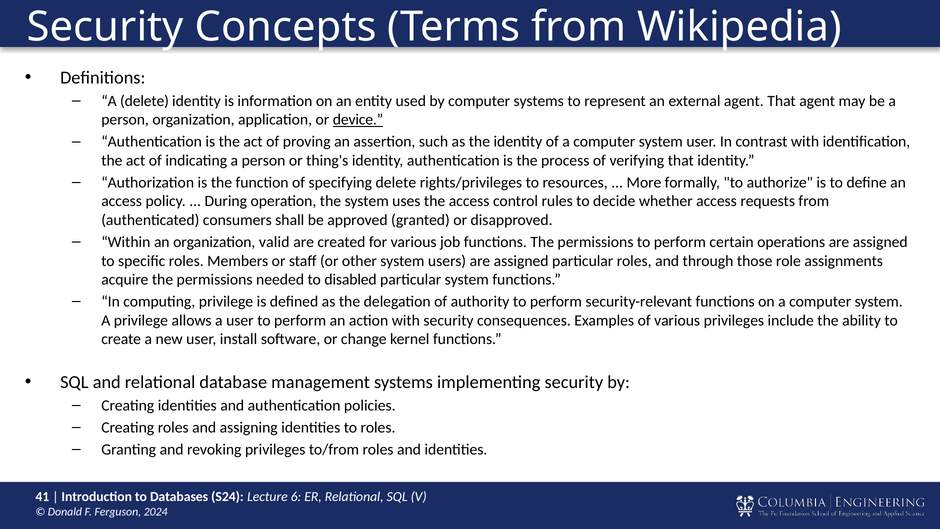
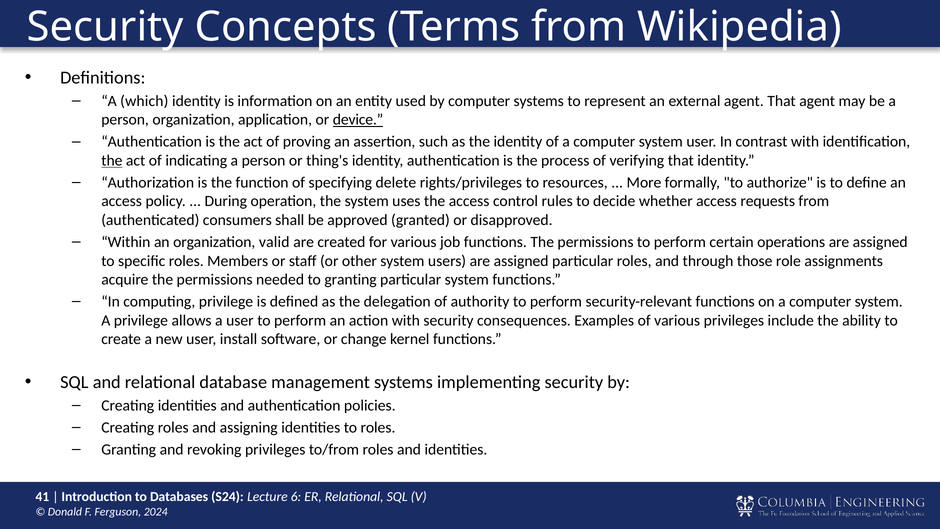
A delete: delete -> which
the at (112, 160) underline: none -> present
to disabled: disabled -> granting
